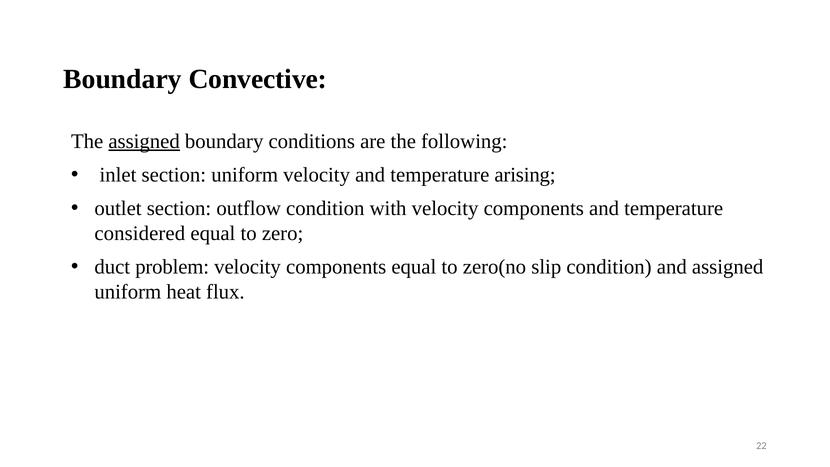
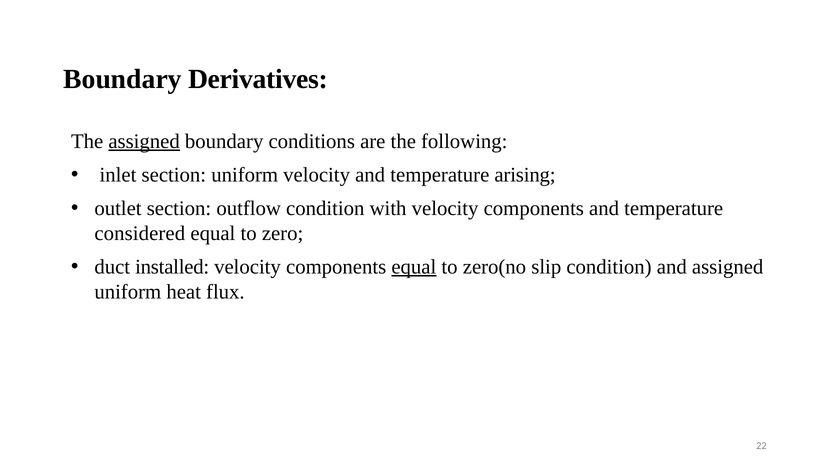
Convective: Convective -> Derivatives
problem: problem -> installed
equal at (414, 267) underline: none -> present
